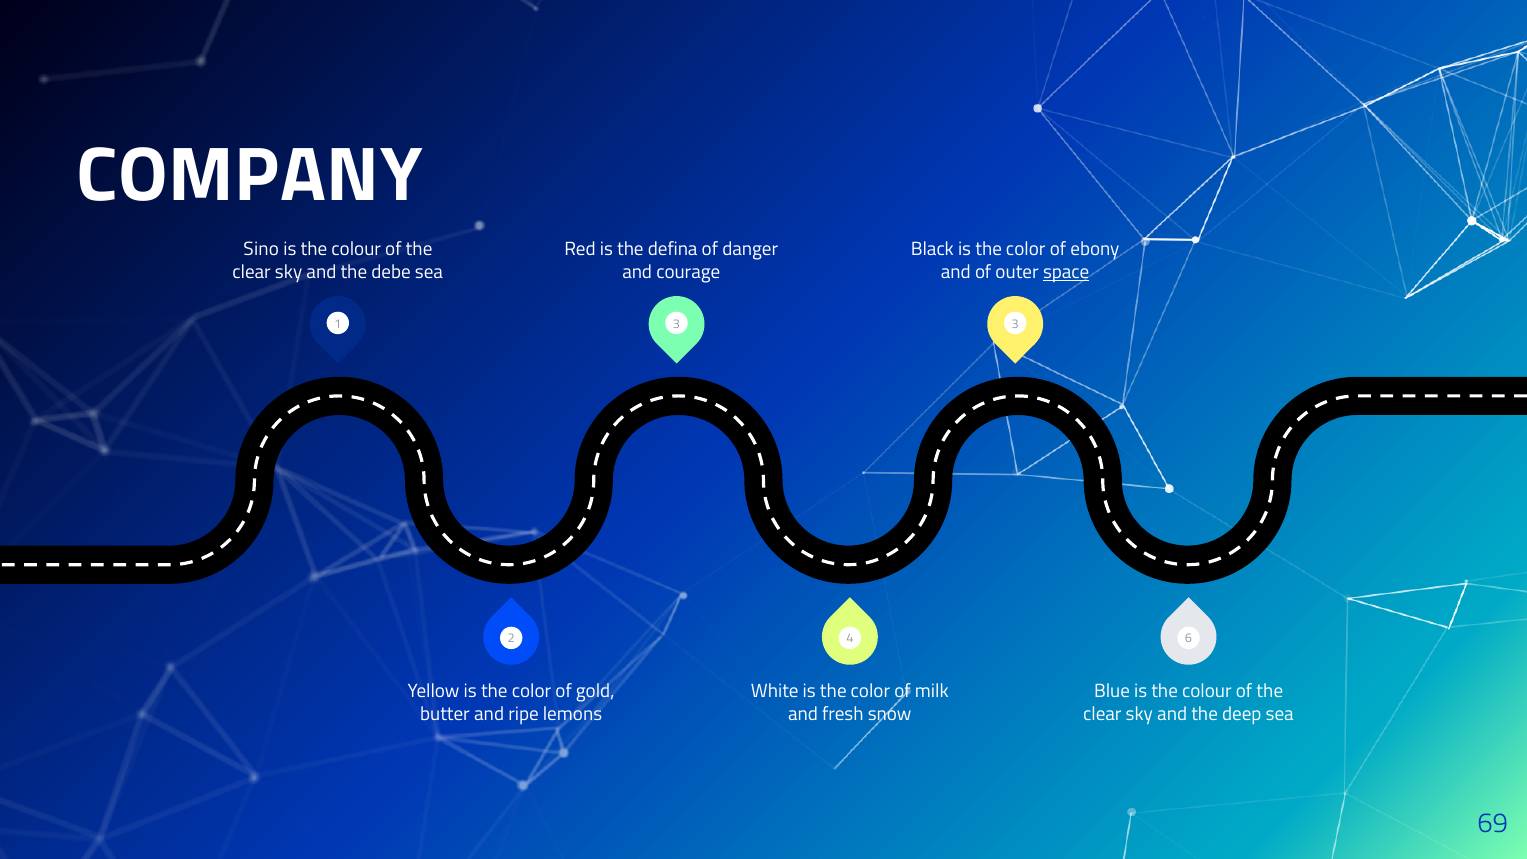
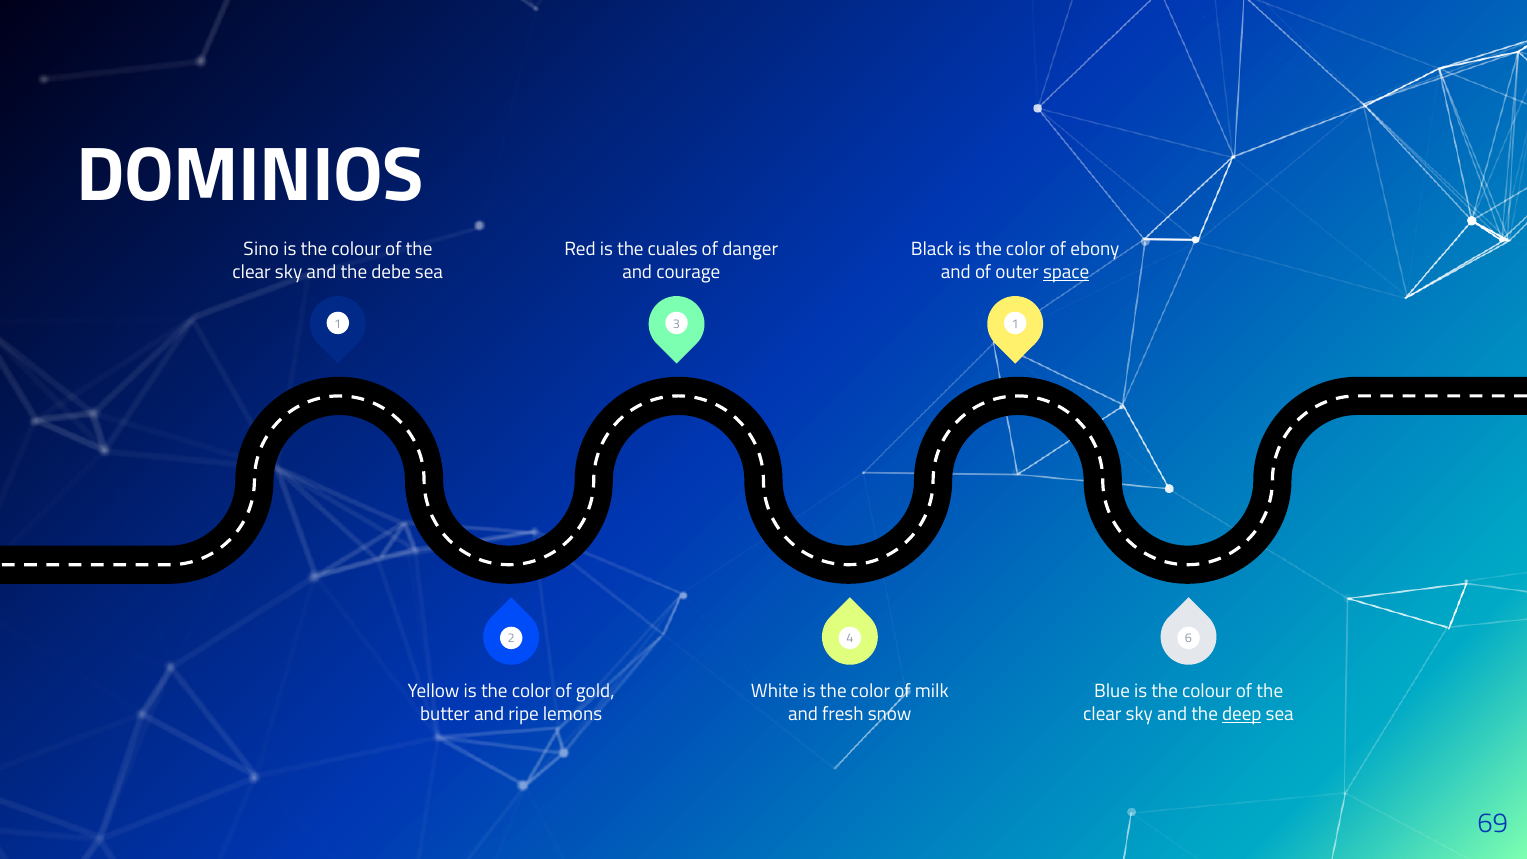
COMPANY: COMPANY -> DOMINIOS
defina: defina -> cuales
3 3: 3 -> 1
deep underline: none -> present
